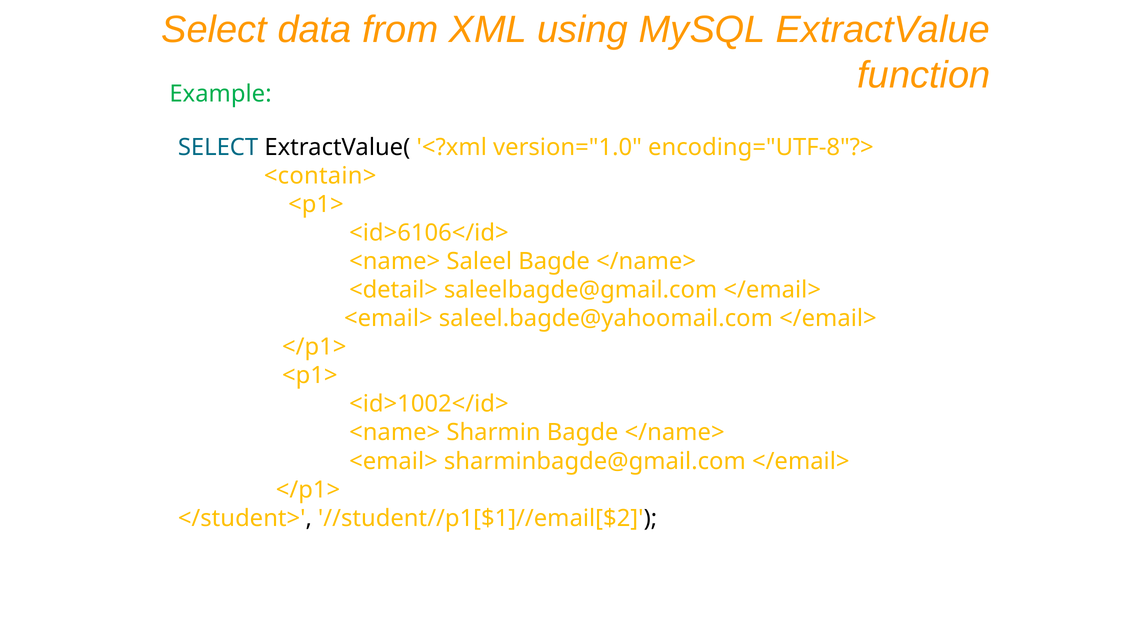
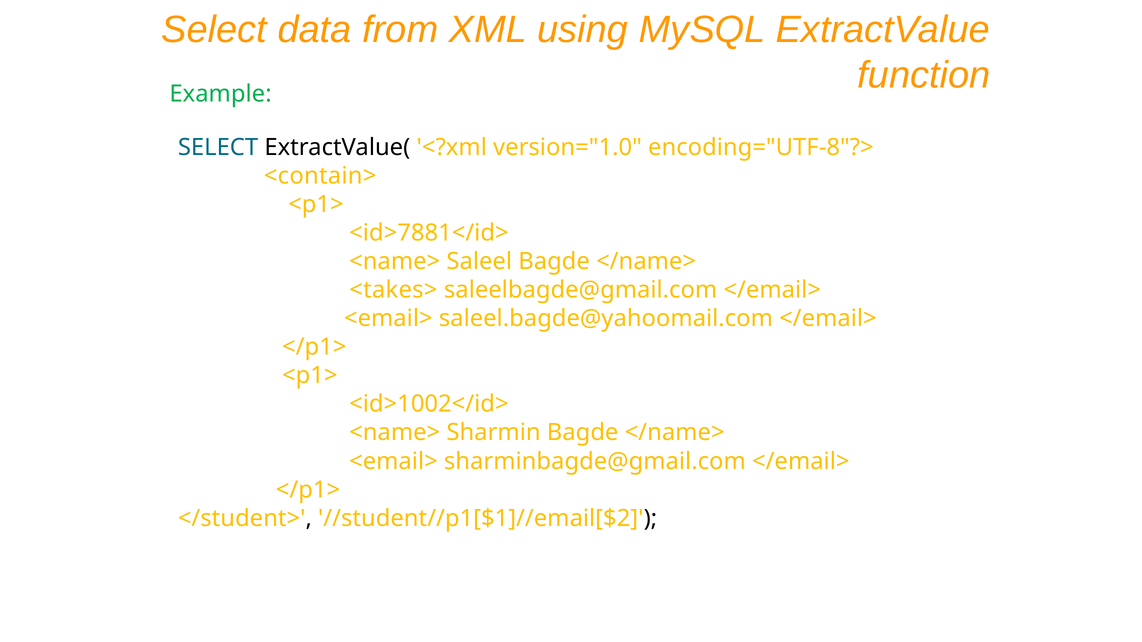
<id>6106</id>: <id>6106</id> -> <id>7881</id>
<detail>: <detail> -> <takes>
